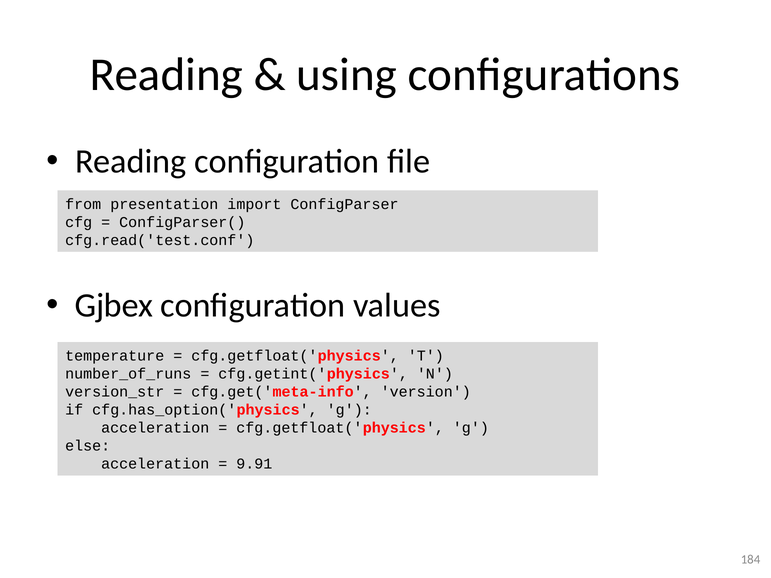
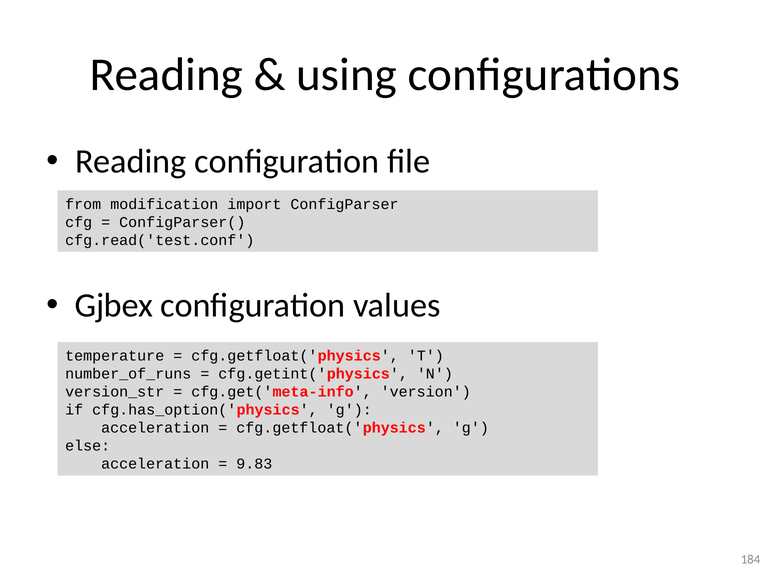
presentation: presentation -> modification
9.91: 9.91 -> 9.83
